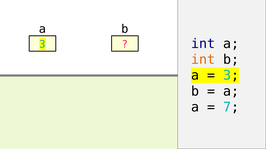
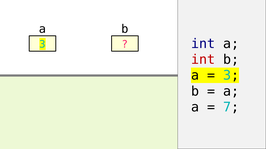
int at (203, 60) colour: orange -> red
